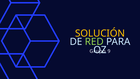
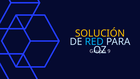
RED colour: light green -> light blue
